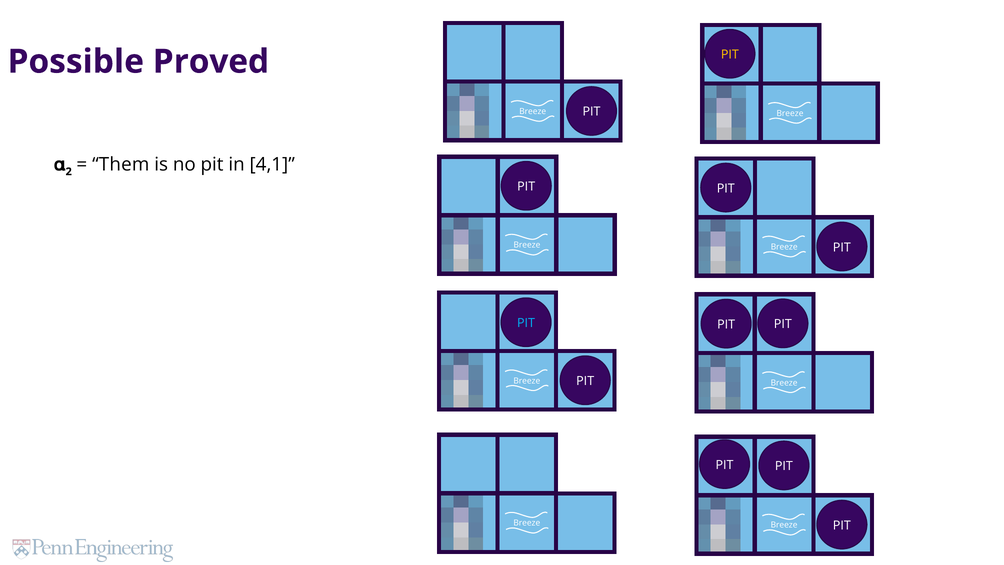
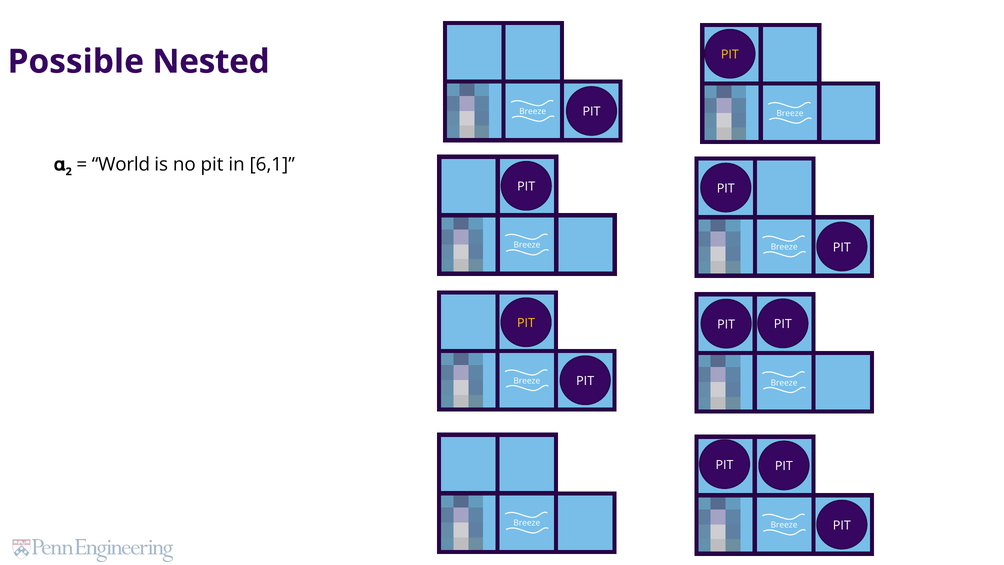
Proved: Proved -> Nested
Them: Them -> World
4,1: 4,1 -> 6,1
PIT at (526, 323) colour: light blue -> yellow
